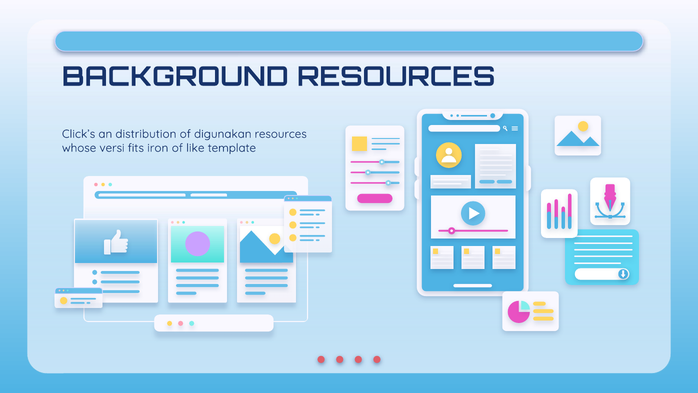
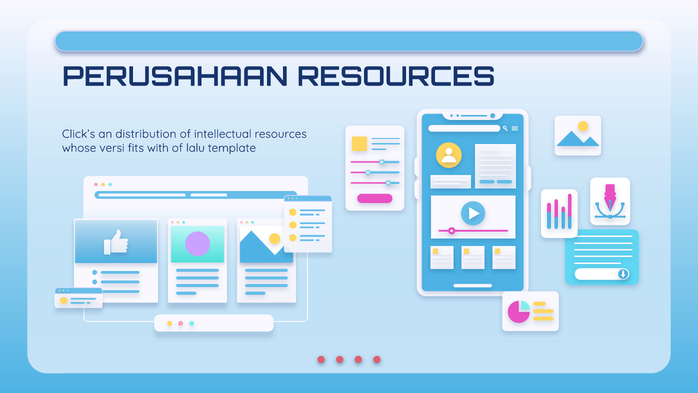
BACKGROUND: BACKGROUND -> PERUSAHAAN
digunakan: digunakan -> intellectual
iron: iron -> with
like: like -> lalu
